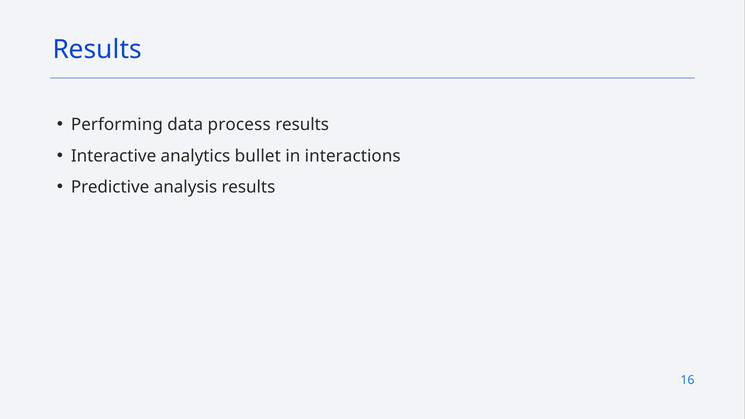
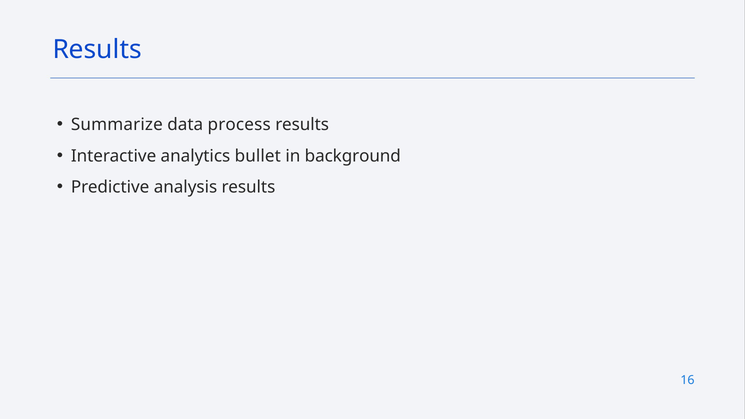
Performing: Performing -> Summarize
interactions: interactions -> background
